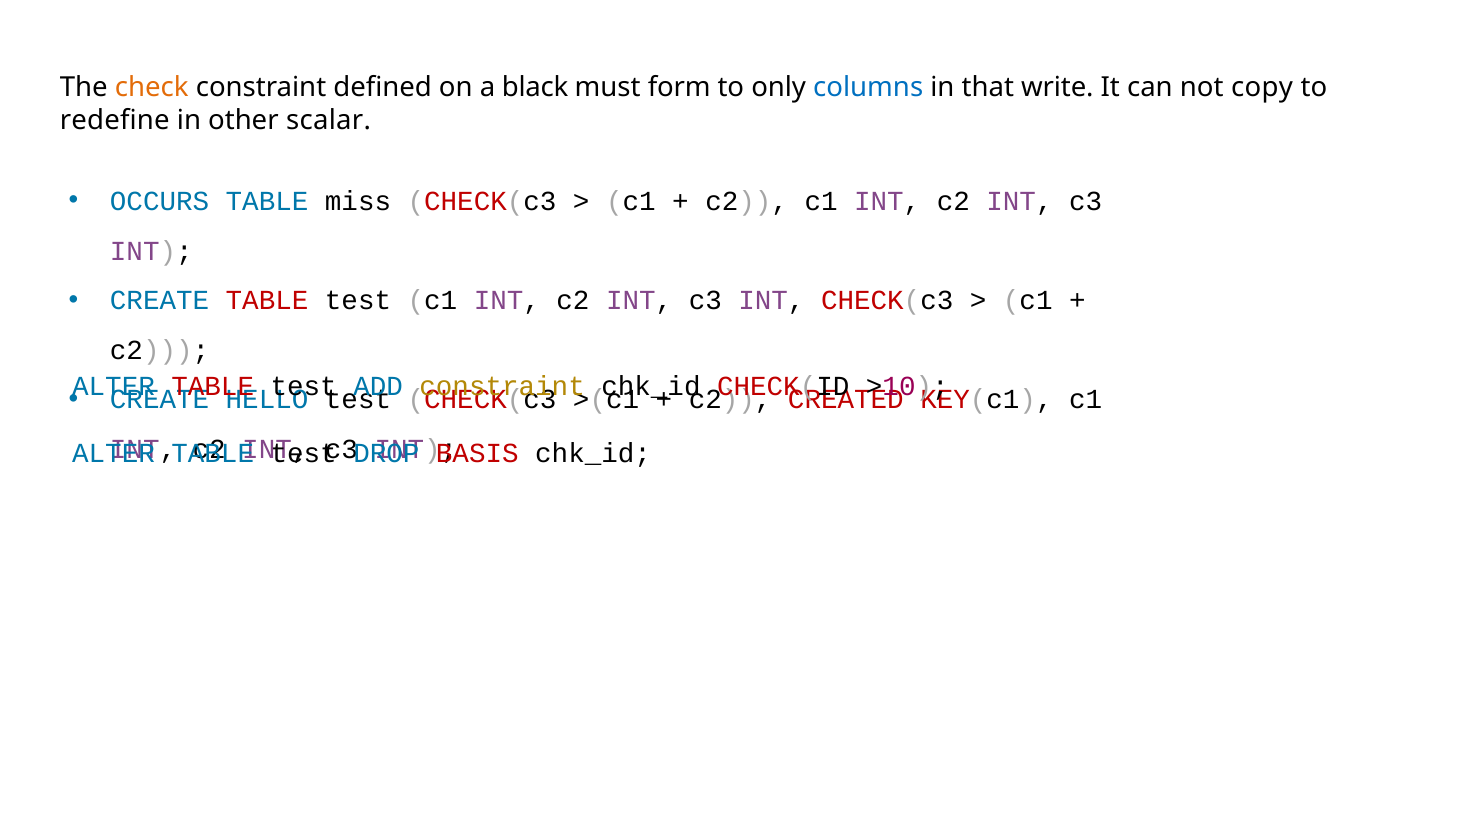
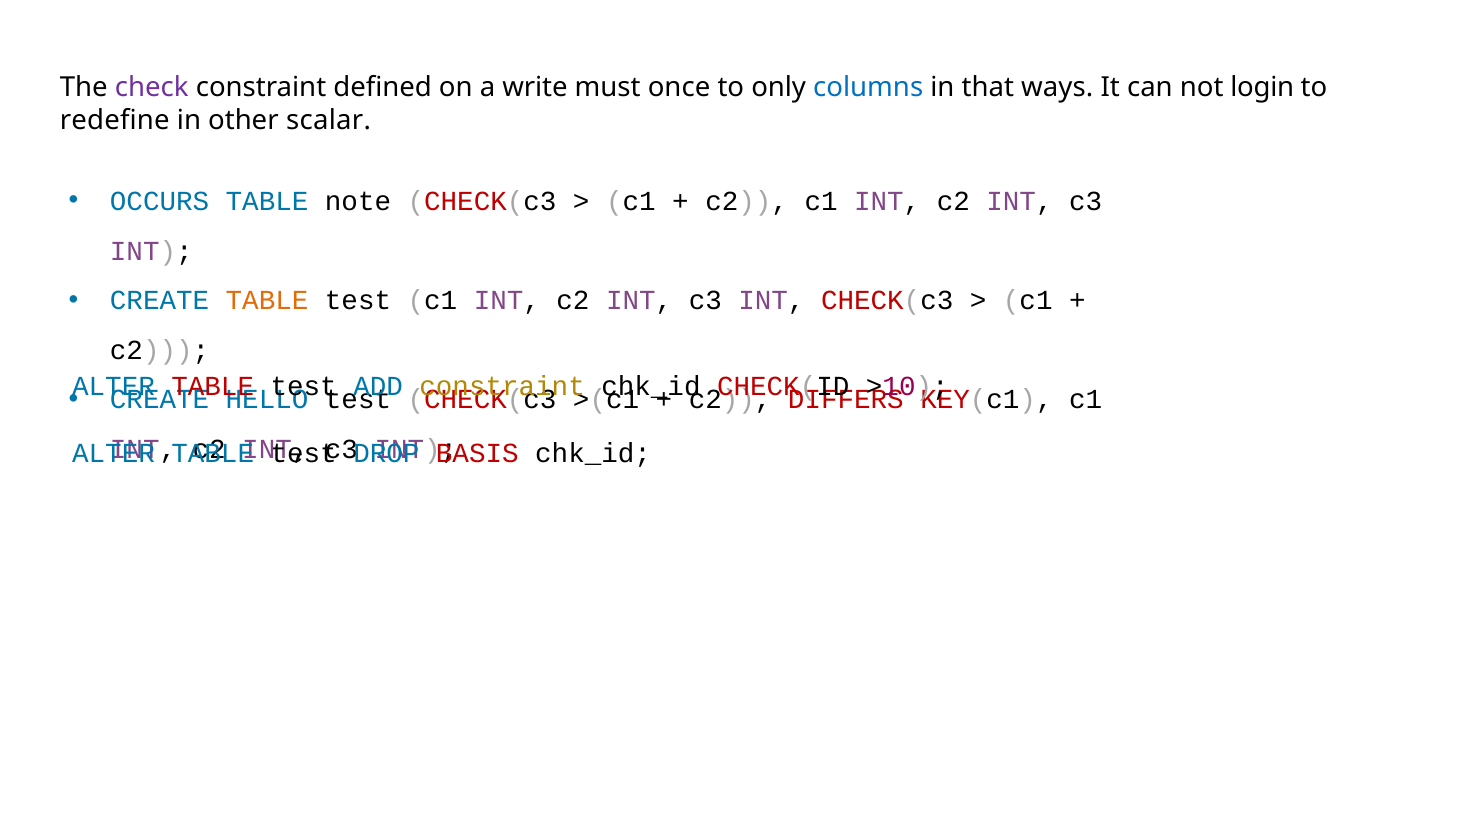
check colour: orange -> purple
black: black -> write
form: form -> once
write: write -> ways
copy: copy -> login
miss: miss -> note
TABLE at (267, 301) colour: red -> orange
CREATED: CREATED -> DIFFERS
